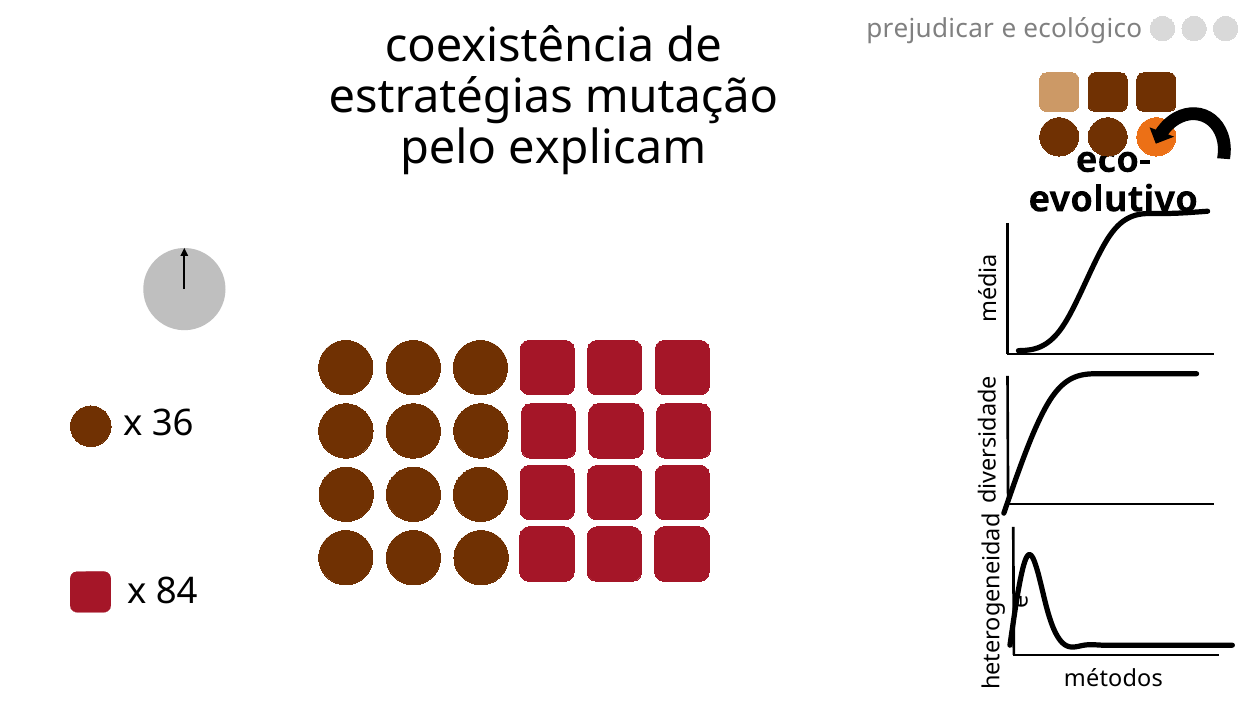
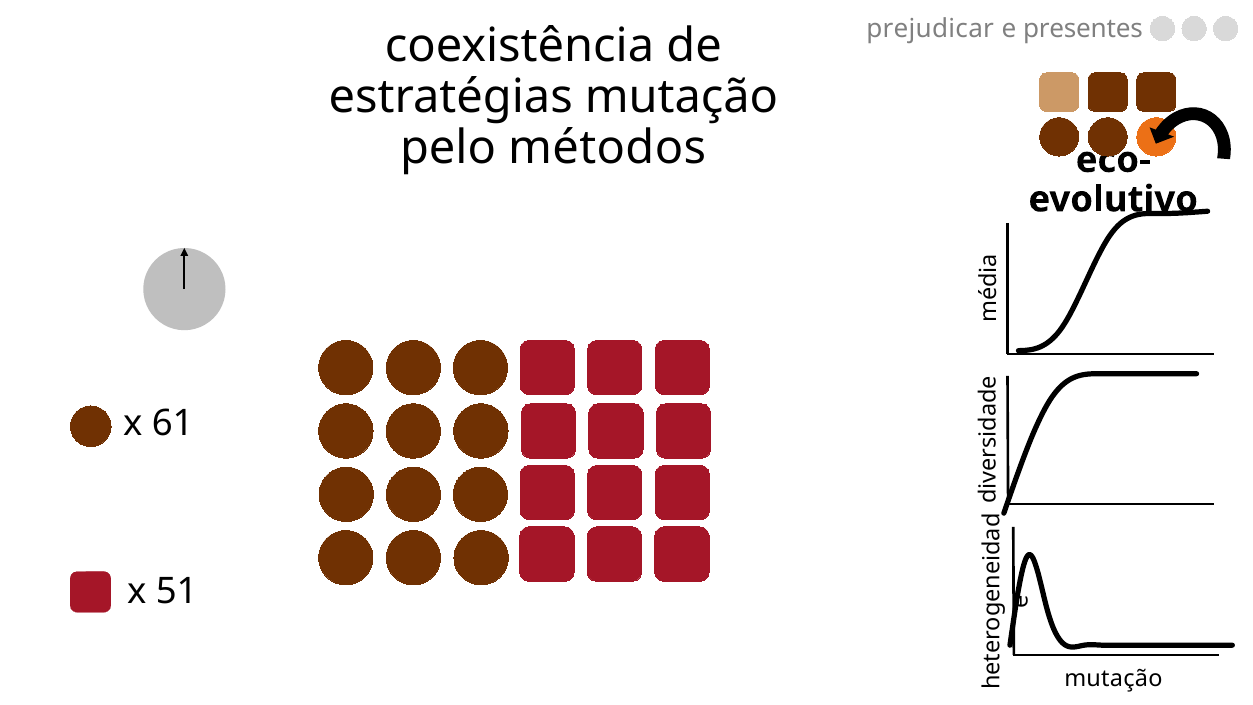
ecológico: ecológico -> presentes
explicam: explicam -> métodos
36: 36 -> 61
84: 84 -> 51
métodos at (1113, 679): métodos -> mutação
